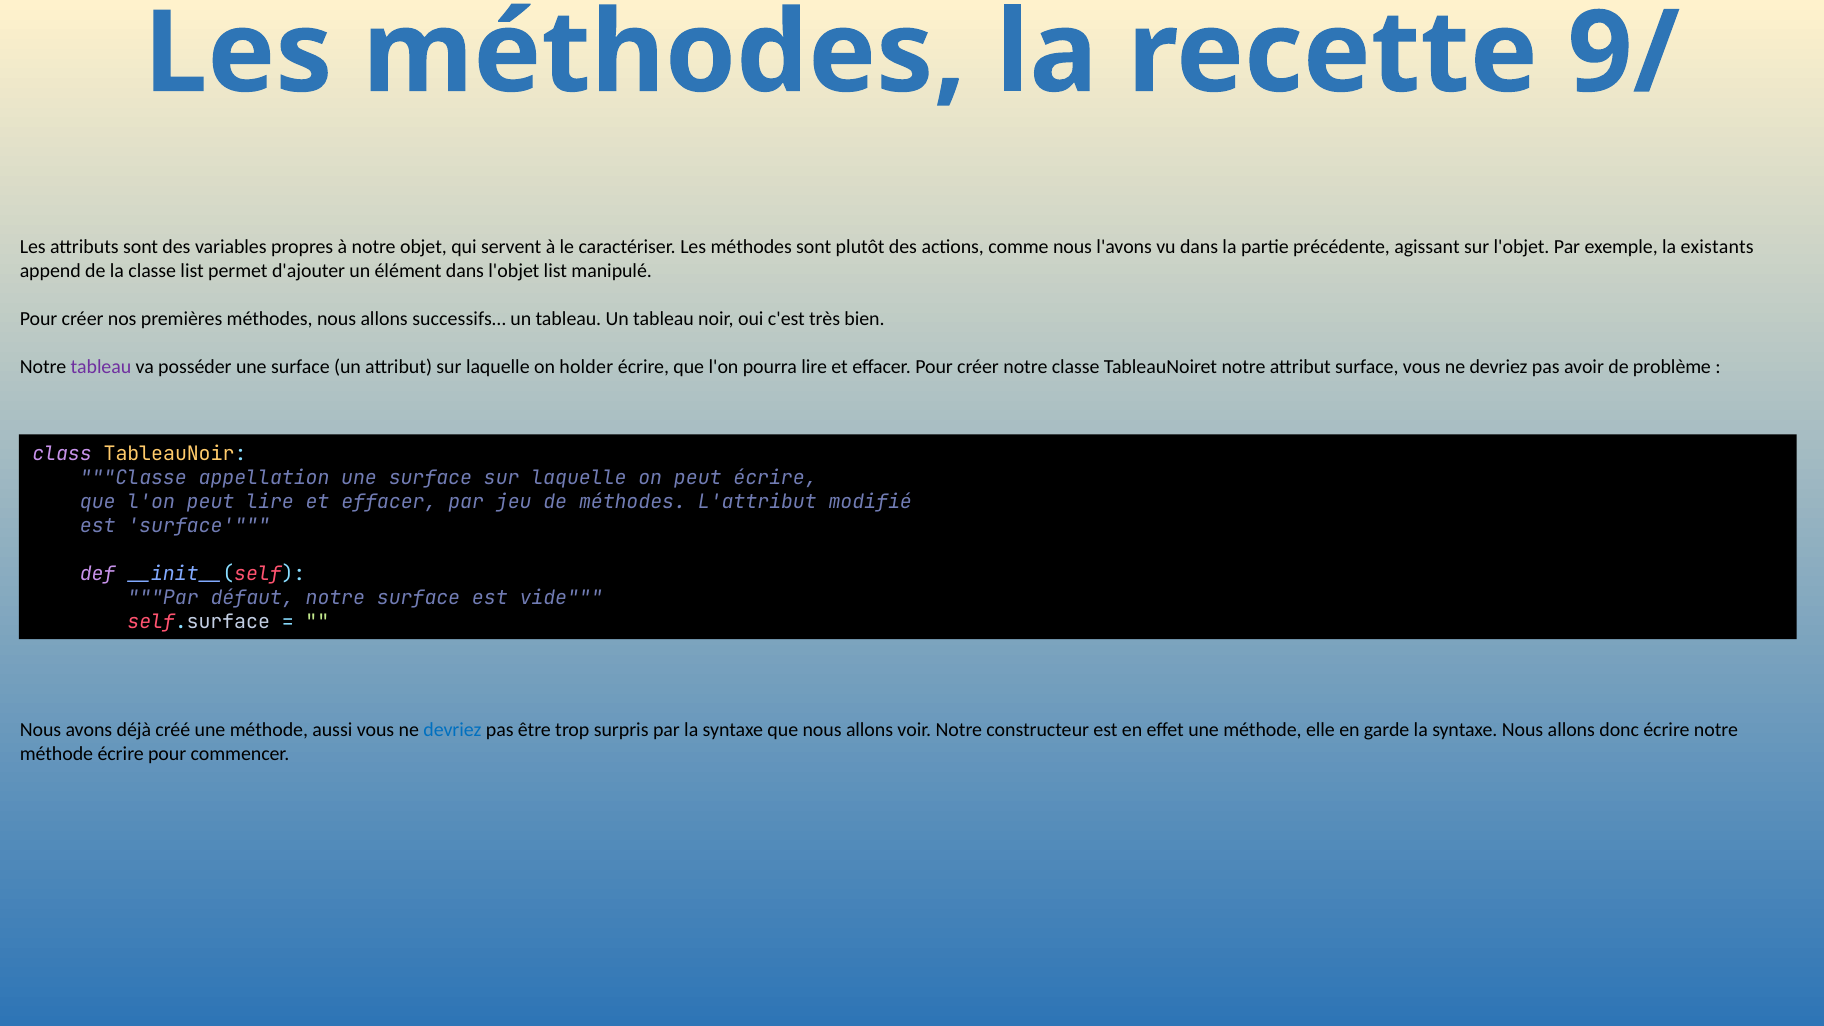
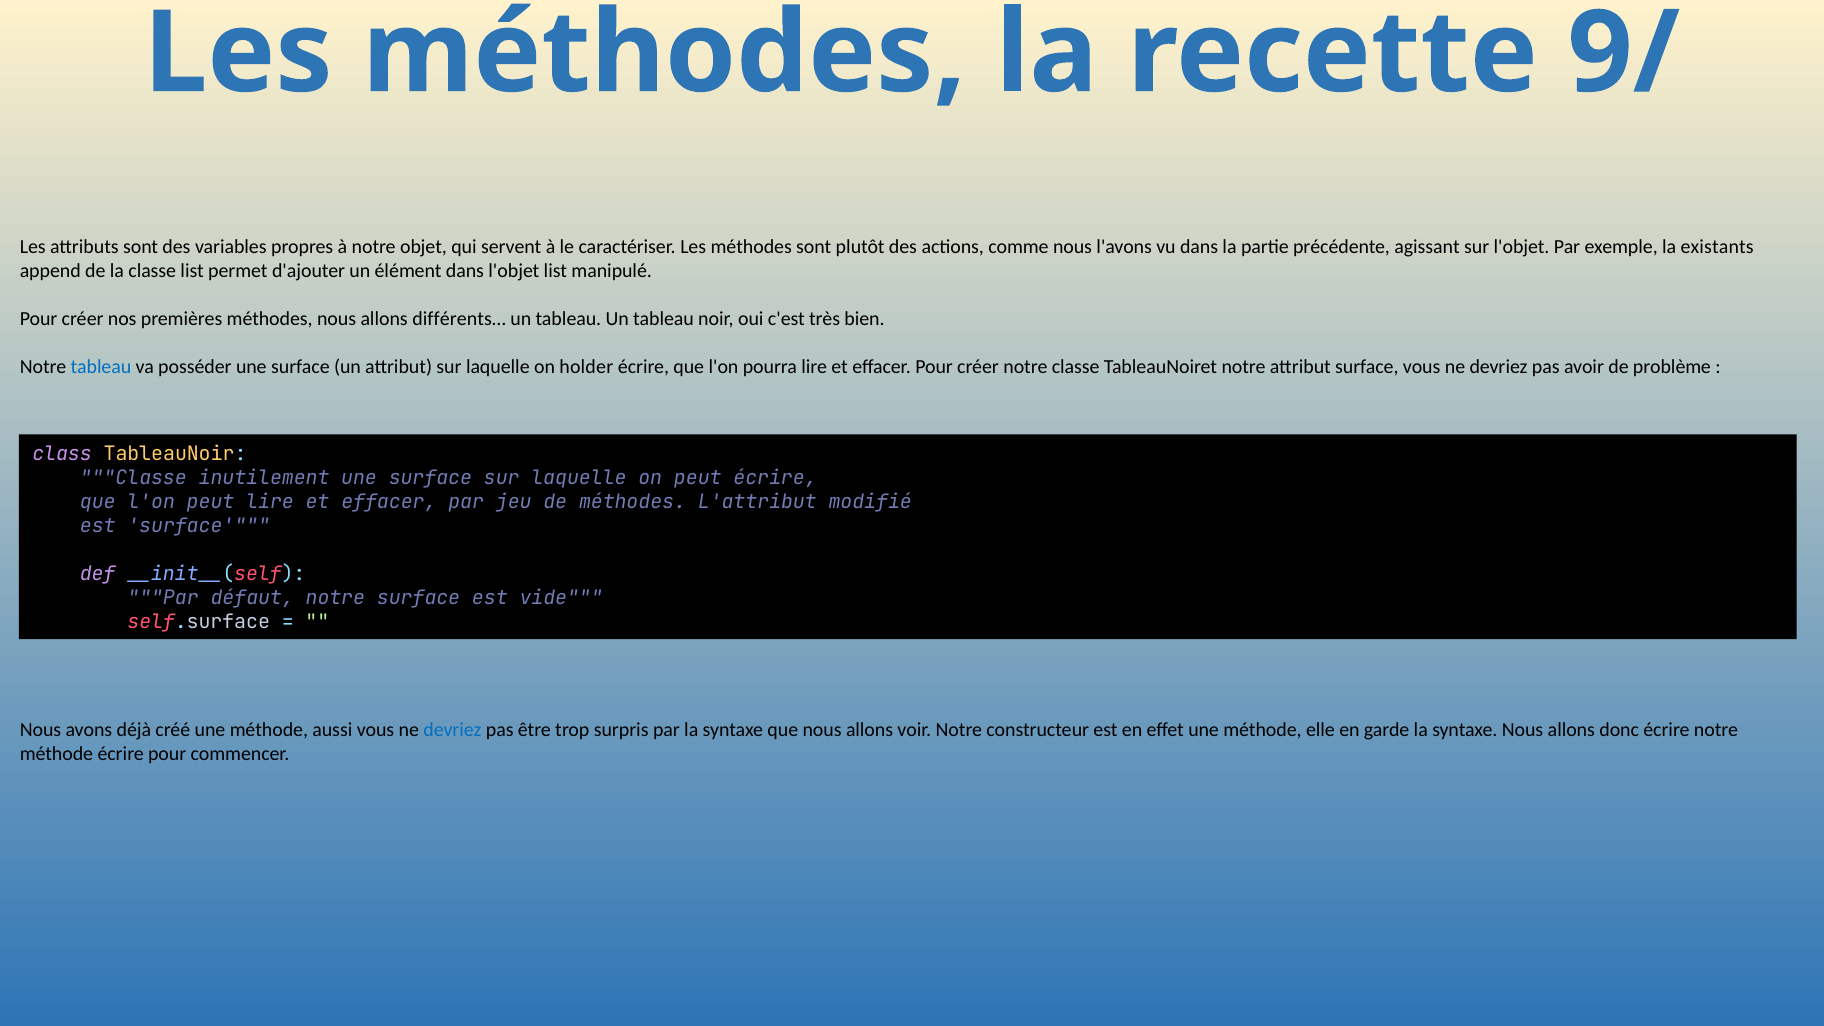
successifs…: successifs… -> différents…
tableau at (101, 367) colour: purple -> blue
appellation: appellation -> inutilement
